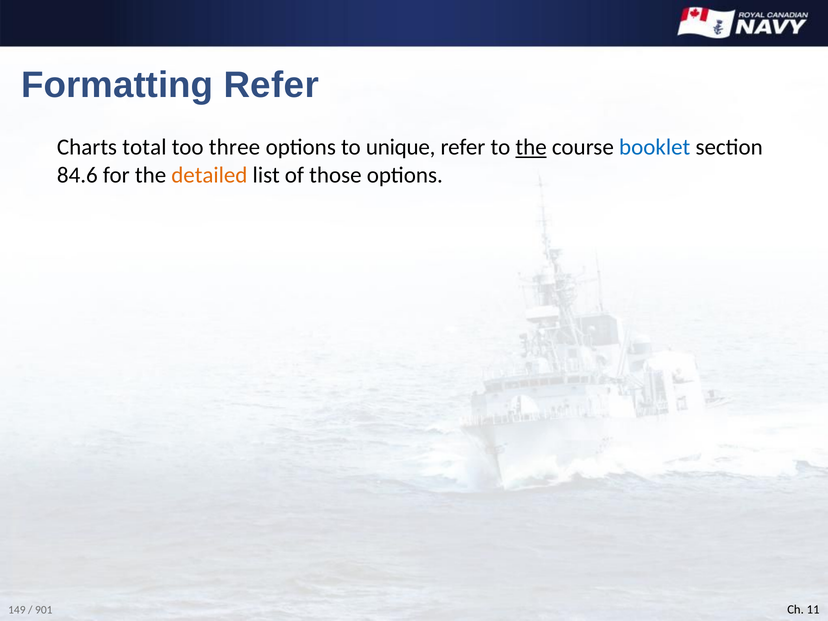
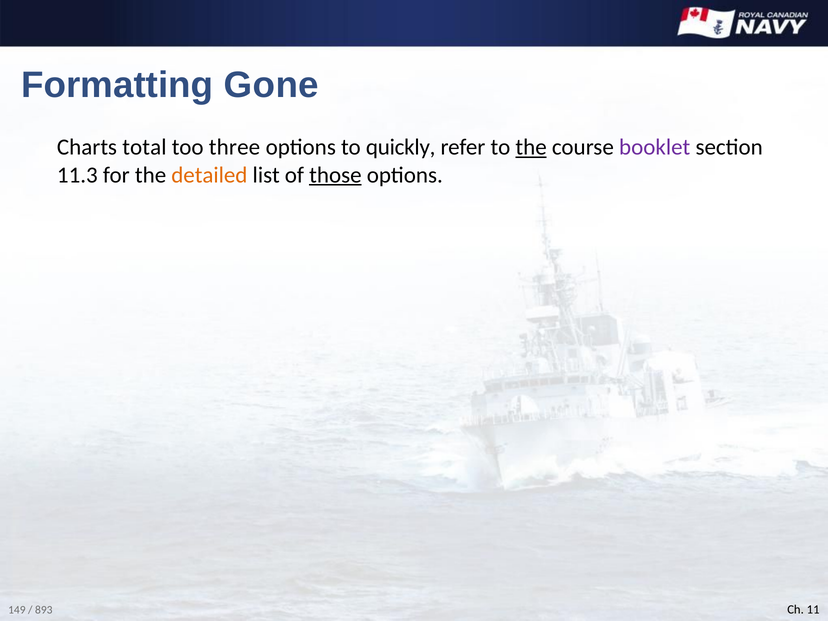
Formatting Refer: Refer -> Gone
unique: unique -> quickly
booklet colour: blue -> purple
84.6: 84.6 -> 11.3
those underline: none -> present
901: 901 -> 893
